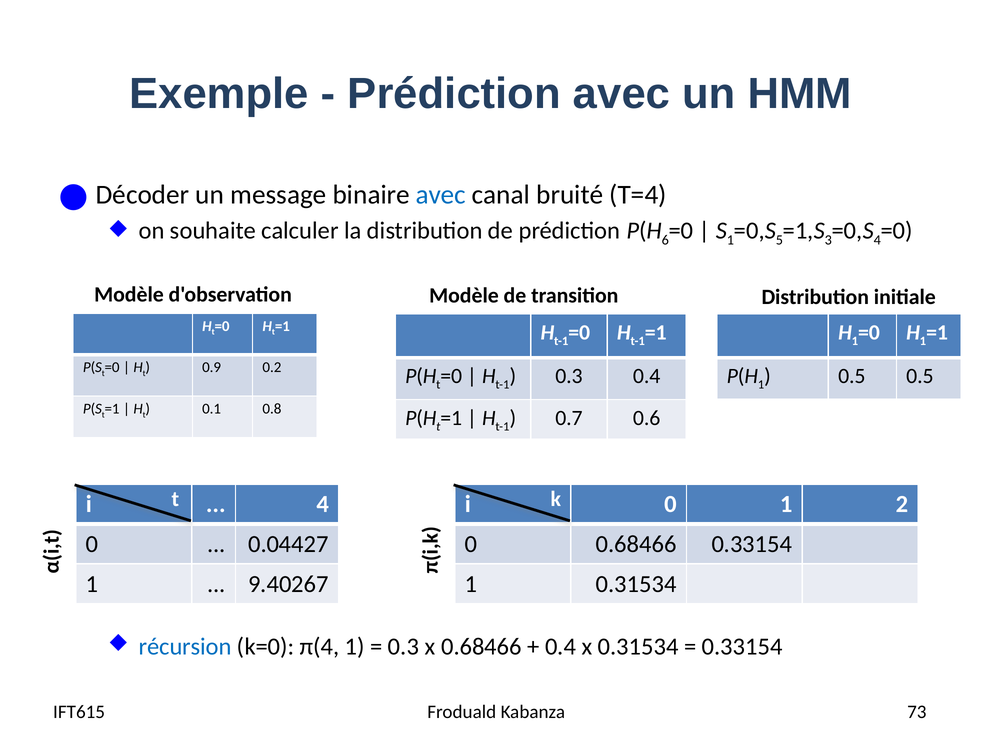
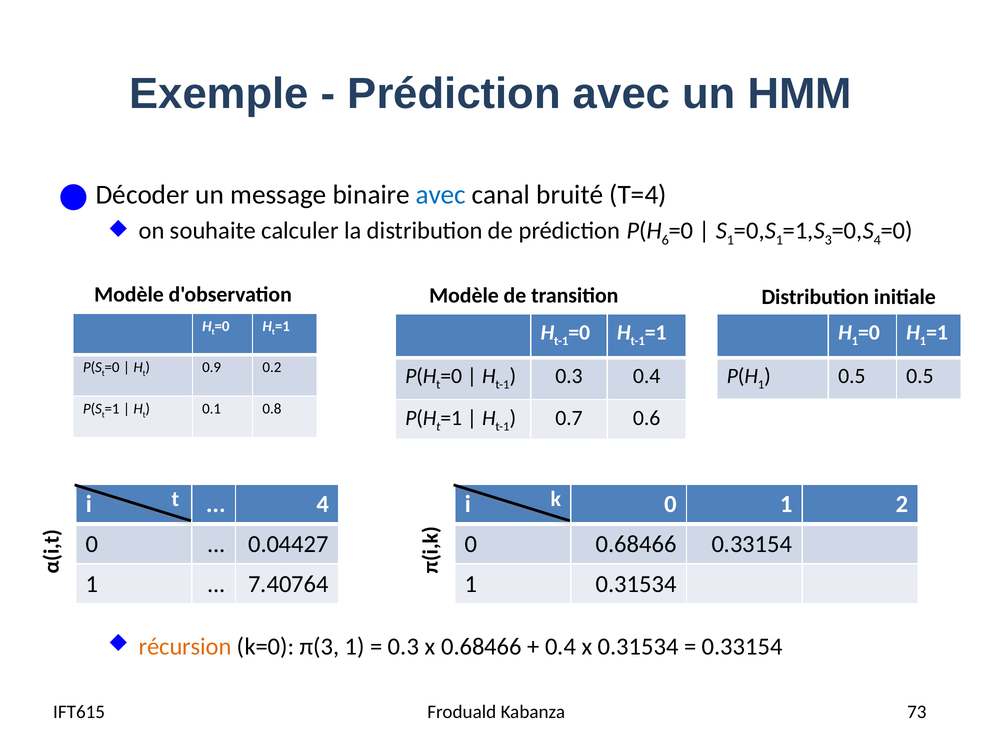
5 at (779, 240): 5 -> 1
9.40267: 9.40267 -> 7.40764
récursion colour: blue -> orange
π(4: π(4 -> π(3
